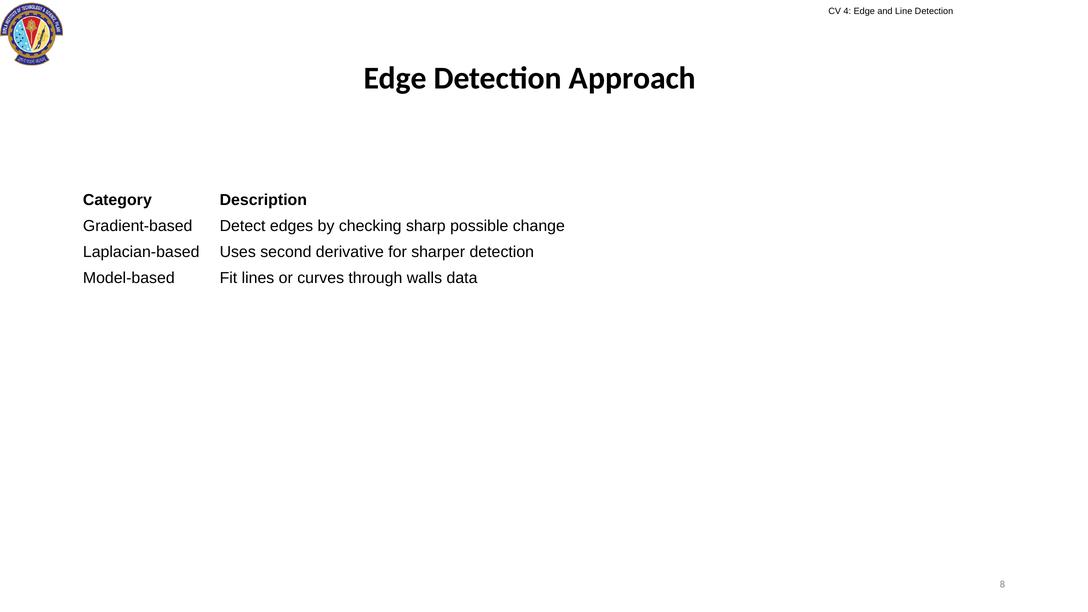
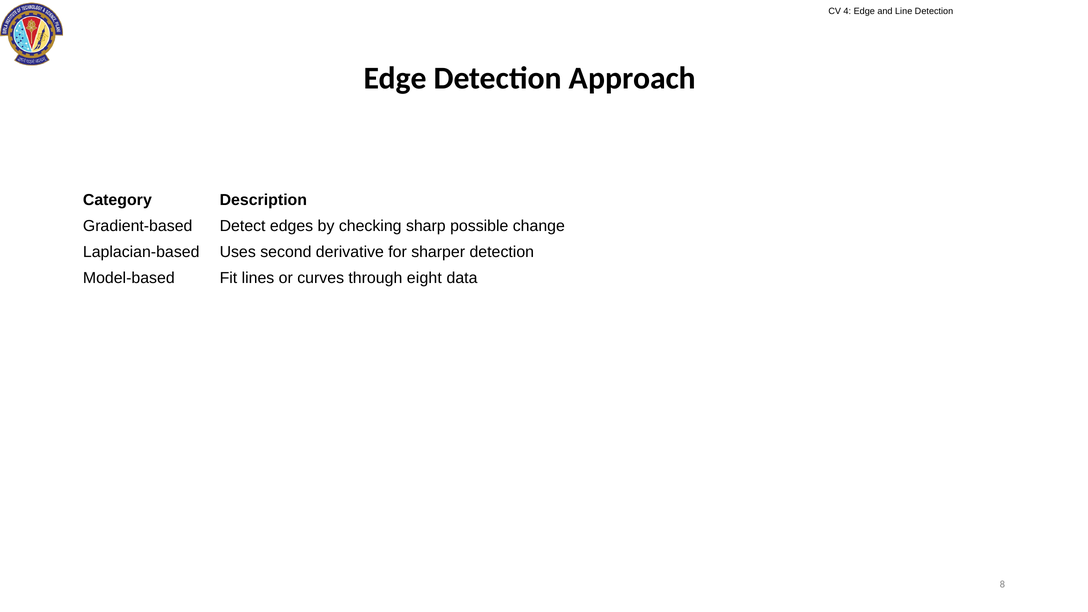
walls: walls -> eight
